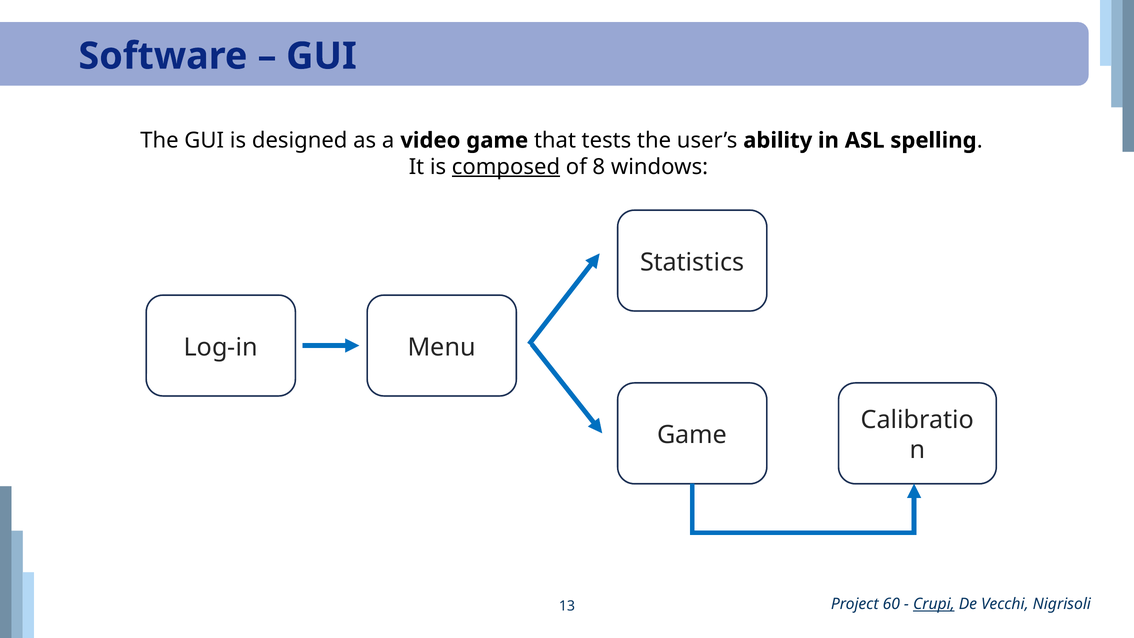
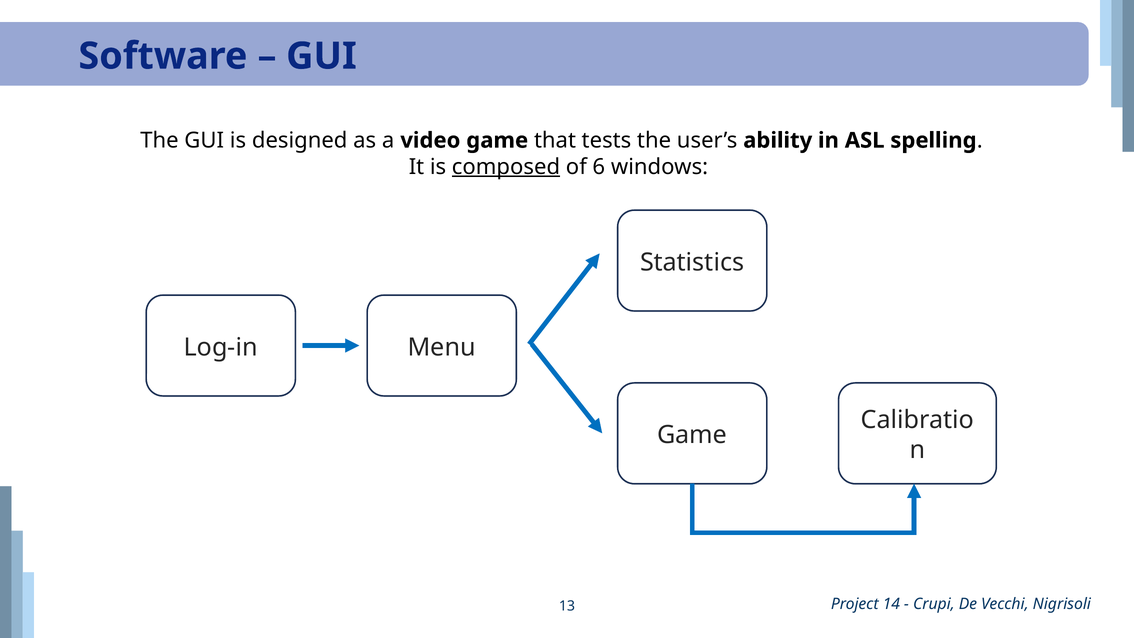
8: 8 -> 6
60: 60 -> 14
Crupi underline: present -> none
